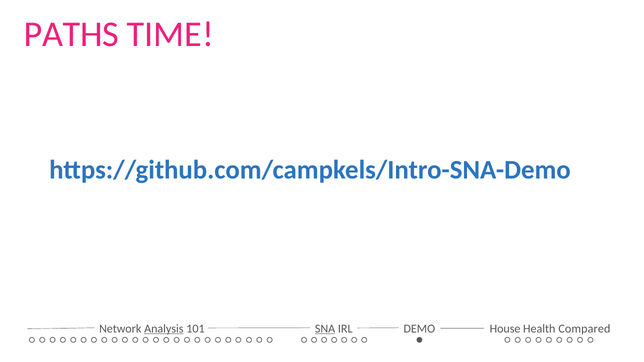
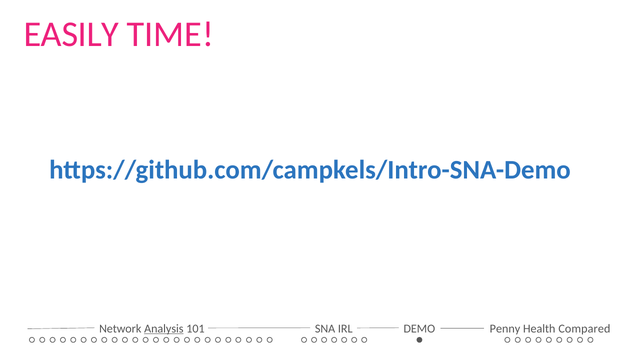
PATHS: PATHS -> EASILY
SNA underline: present -> none
House: House -> Penny
